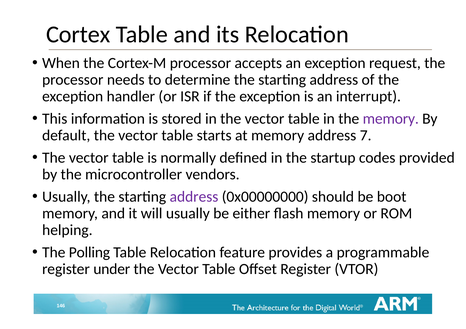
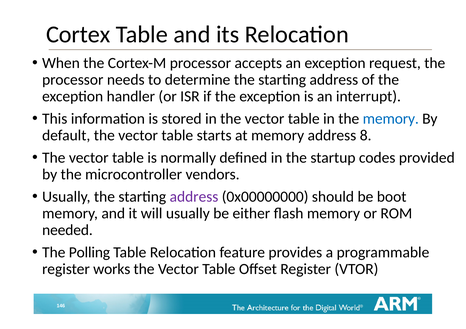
memory at (391, 119) colour: purple -> blue
7: 7 -> 8
helping: helping -> needed
under: under -> works
